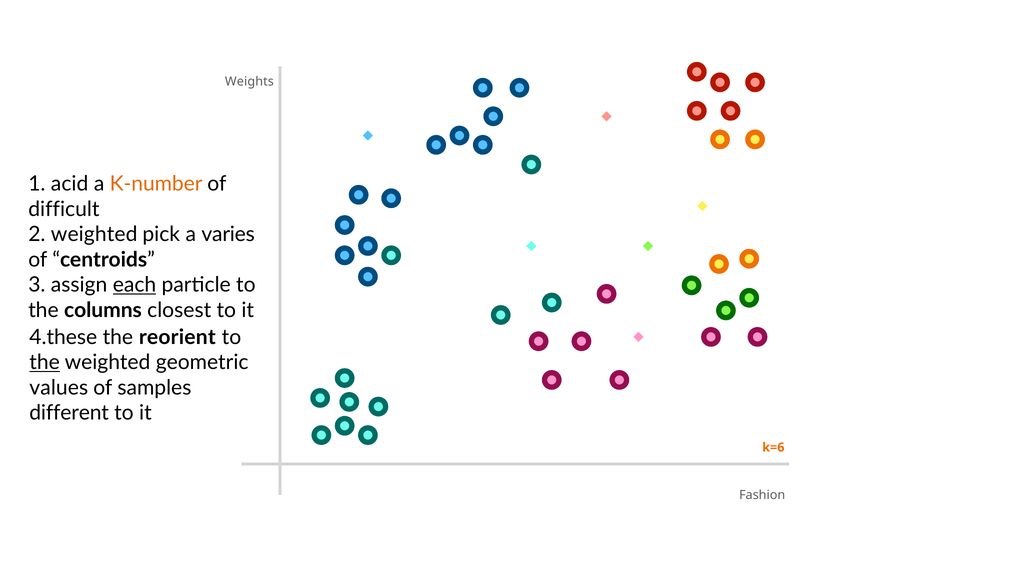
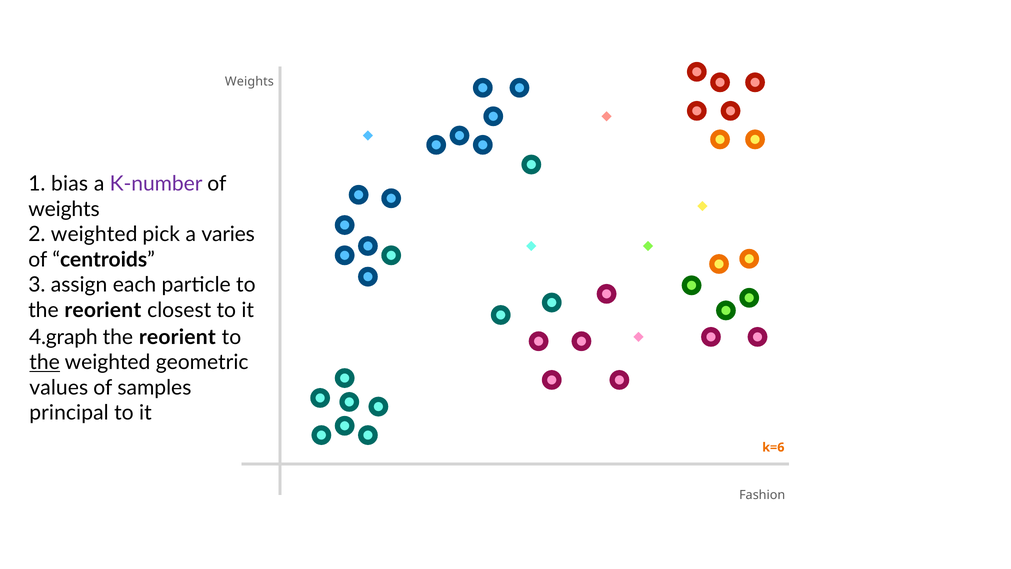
acid: acid -> bias
K-number colour: orange -> purple
difficult at (64, 209): difficult -> weights
each underline: present -> none
columns at (103, 310): columns -> reorient
4.these: 4.these -> 4.graph
different: different -> principal
